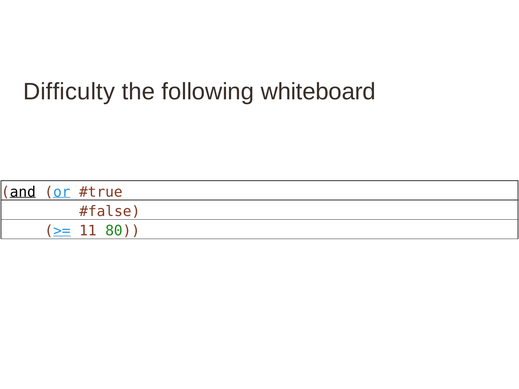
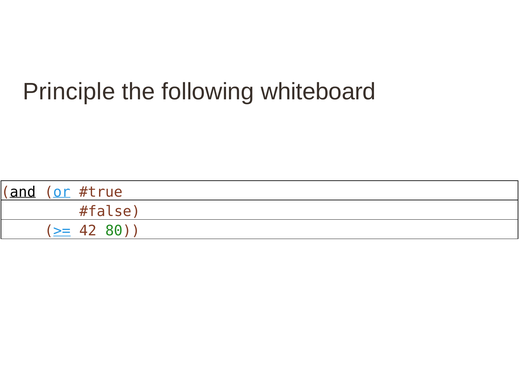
Difficulty: Difficulty -> Principle
11: 11 -> 42
